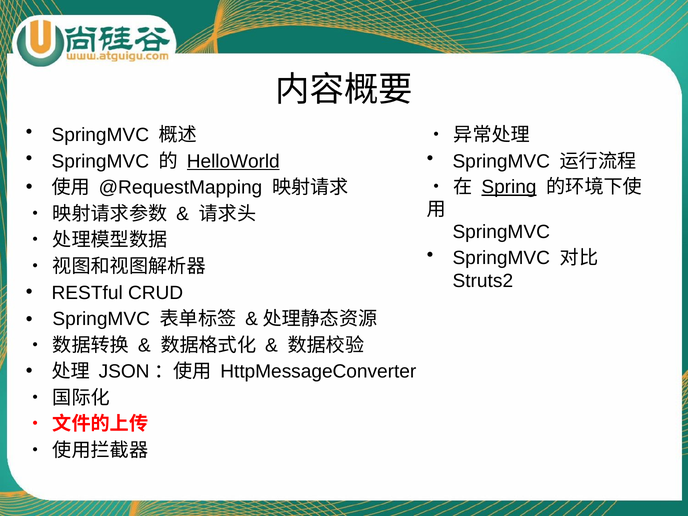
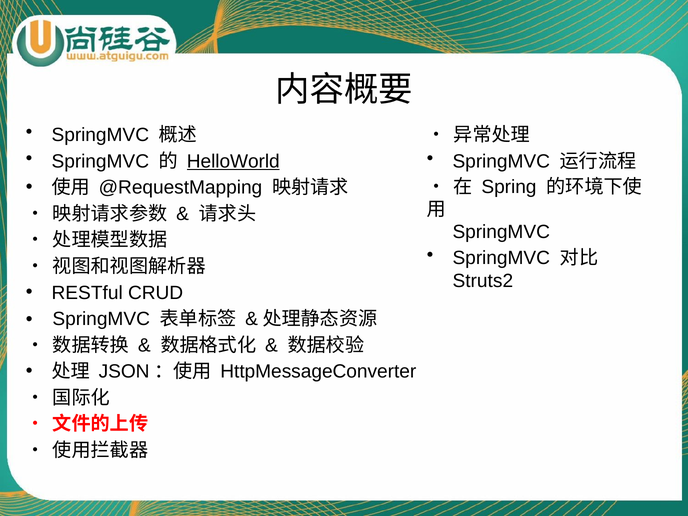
Spring underline: present -> none
